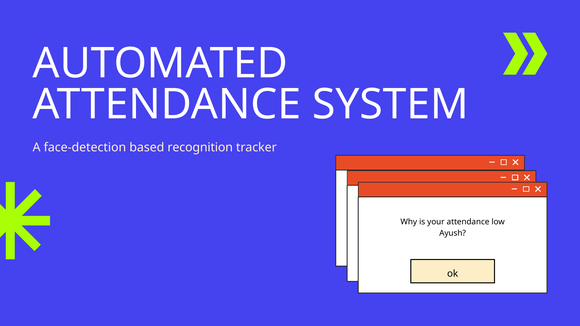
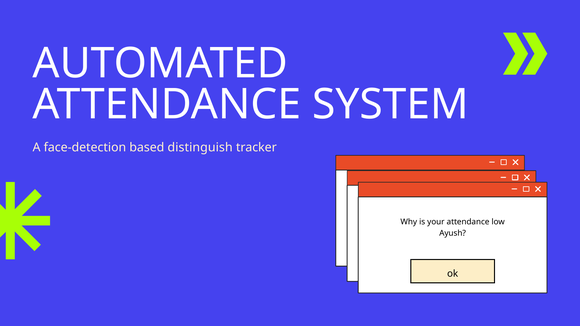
recognition: recognition -> distinguish
